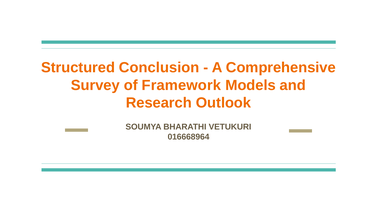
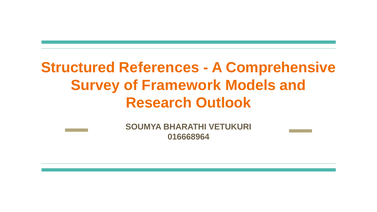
Conclusion: Conclusion -> References
